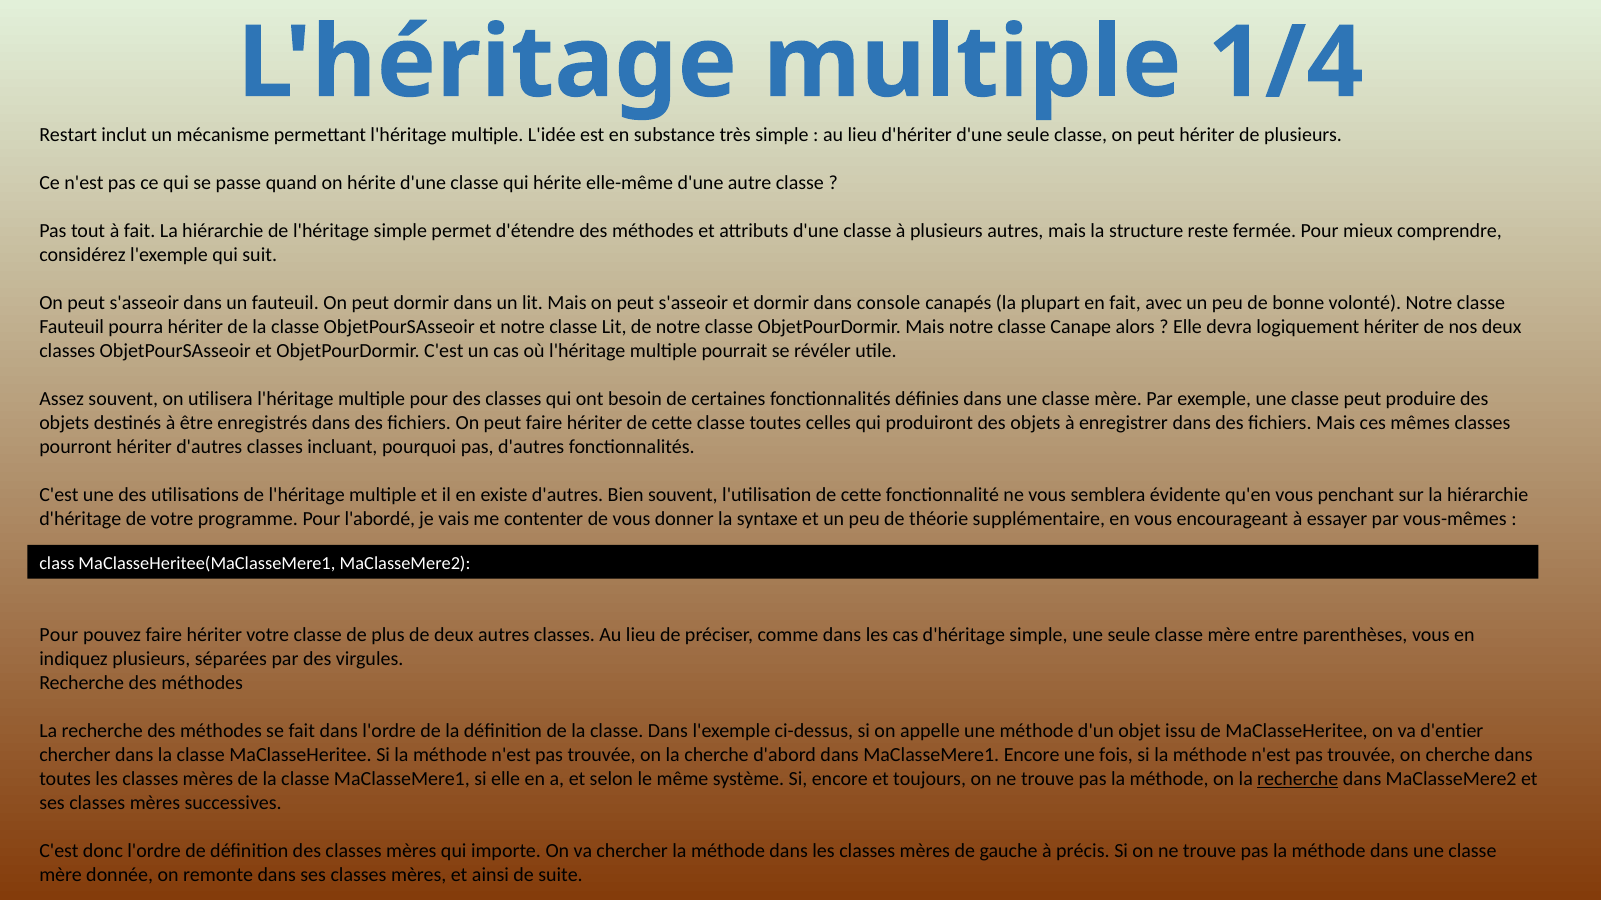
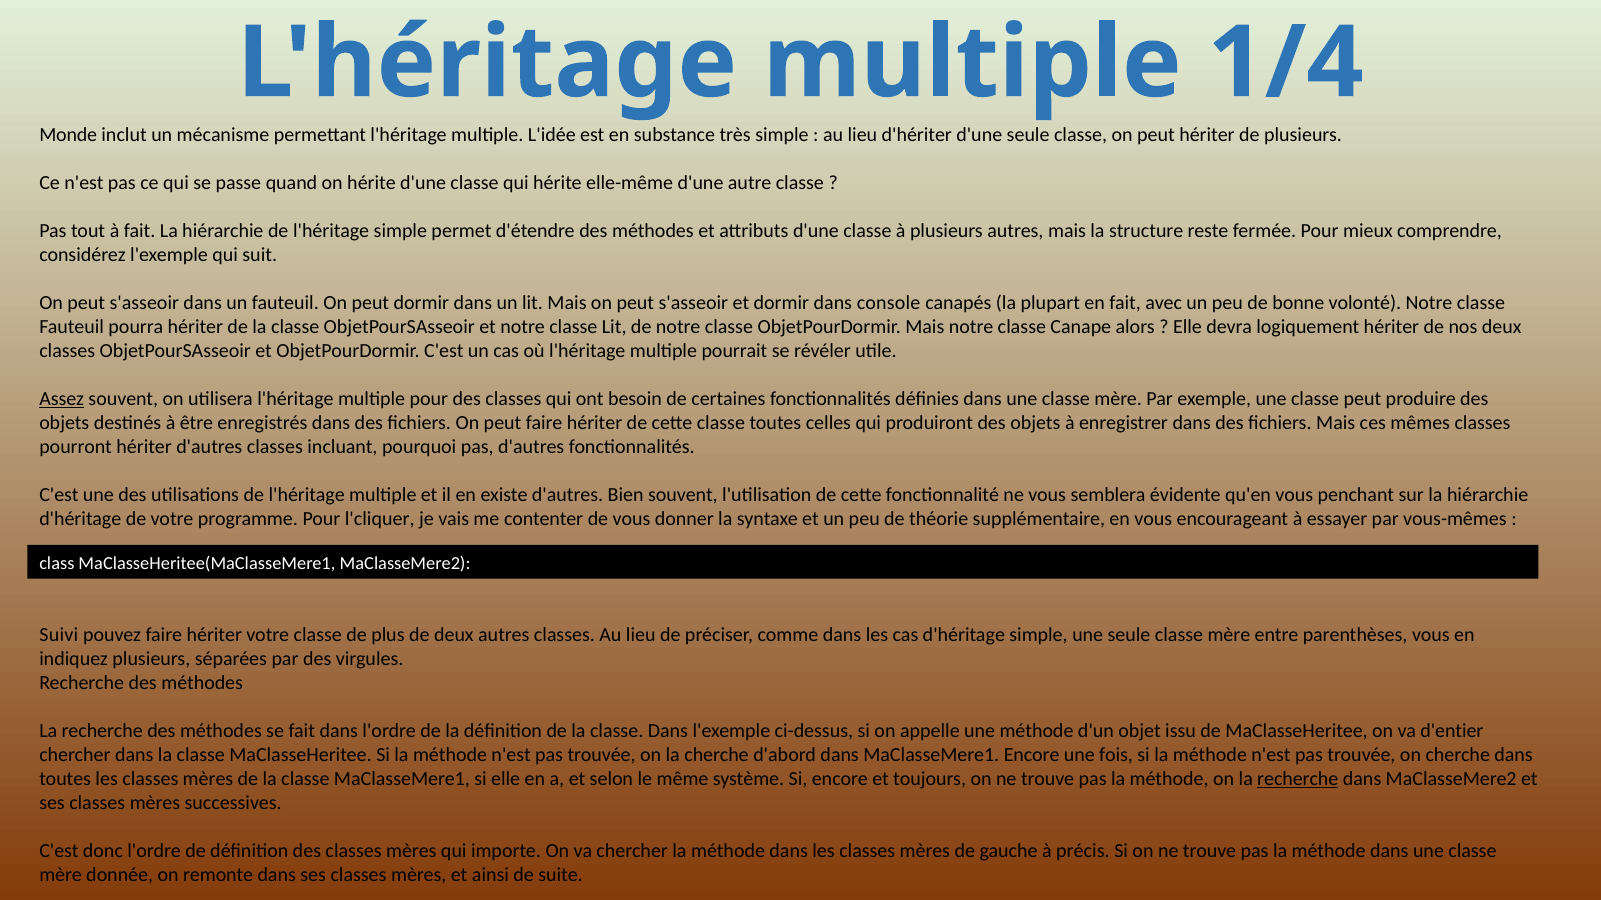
Restart: Restart -> Monde
Assez underline: none -> present
l'abordé: l'abordé -> l'cliquer
Pour at (59, 635): Pour -> Suivi
